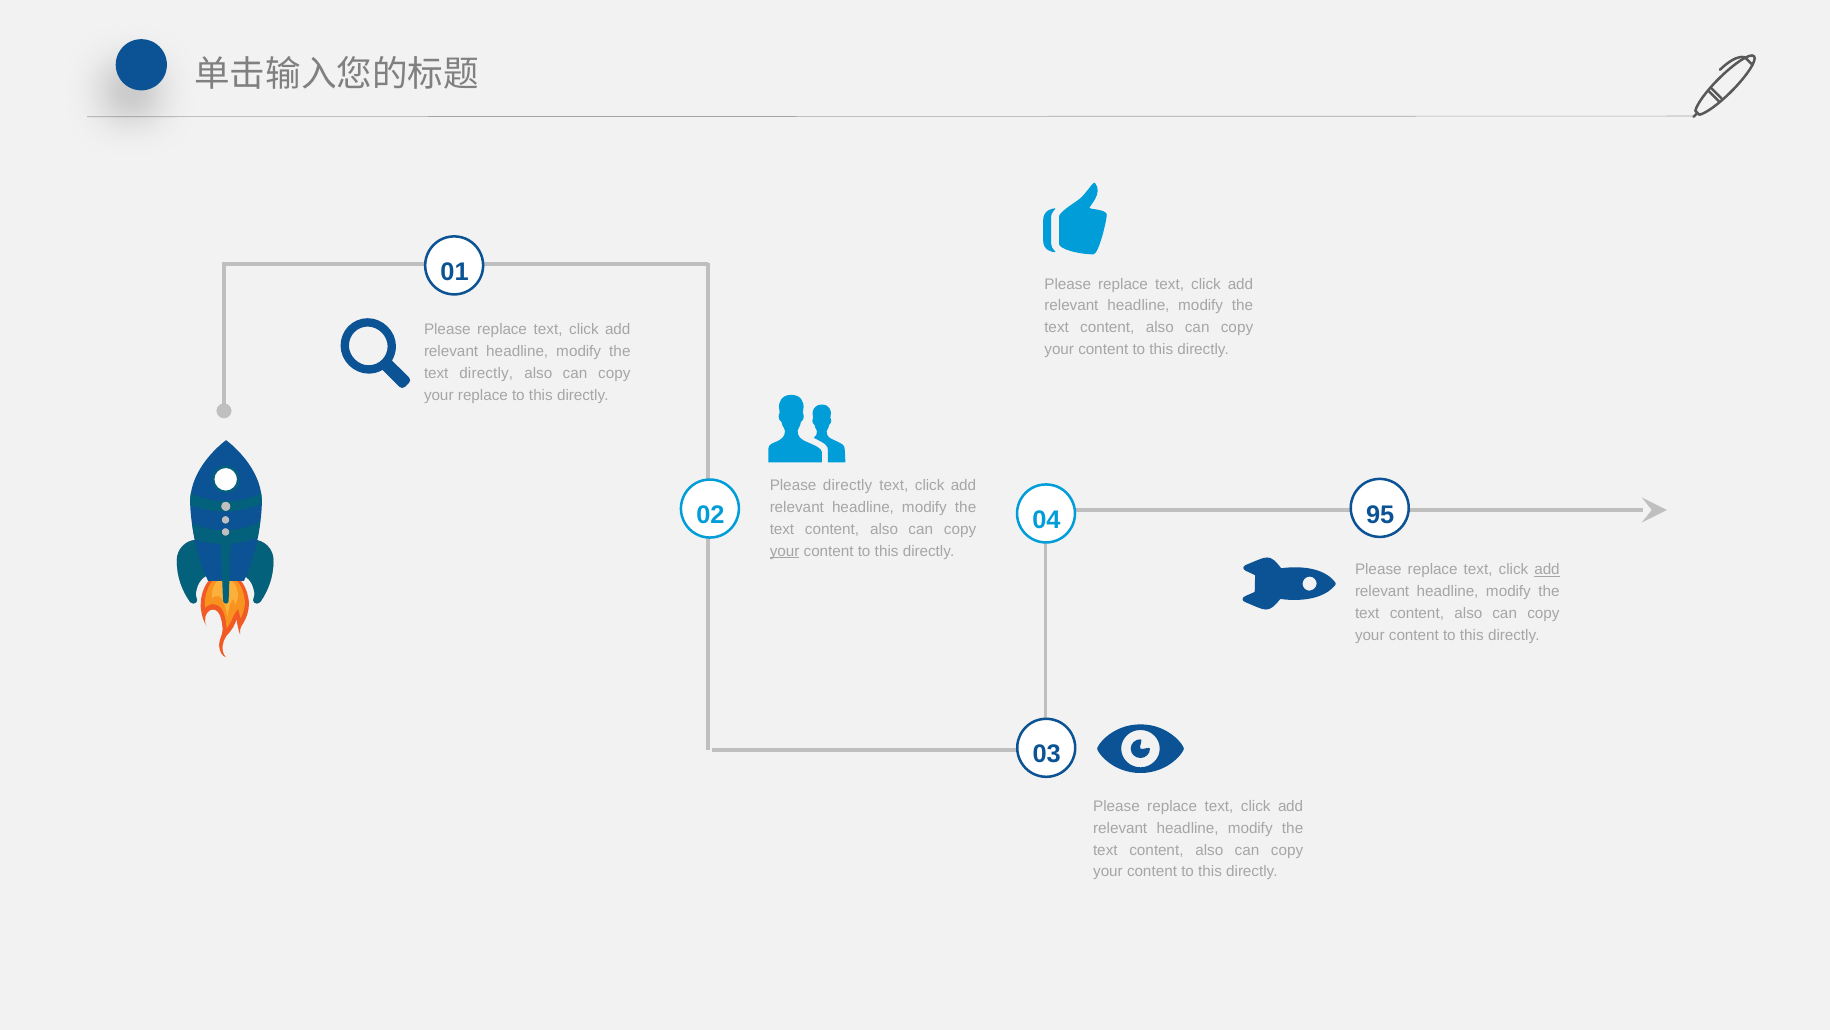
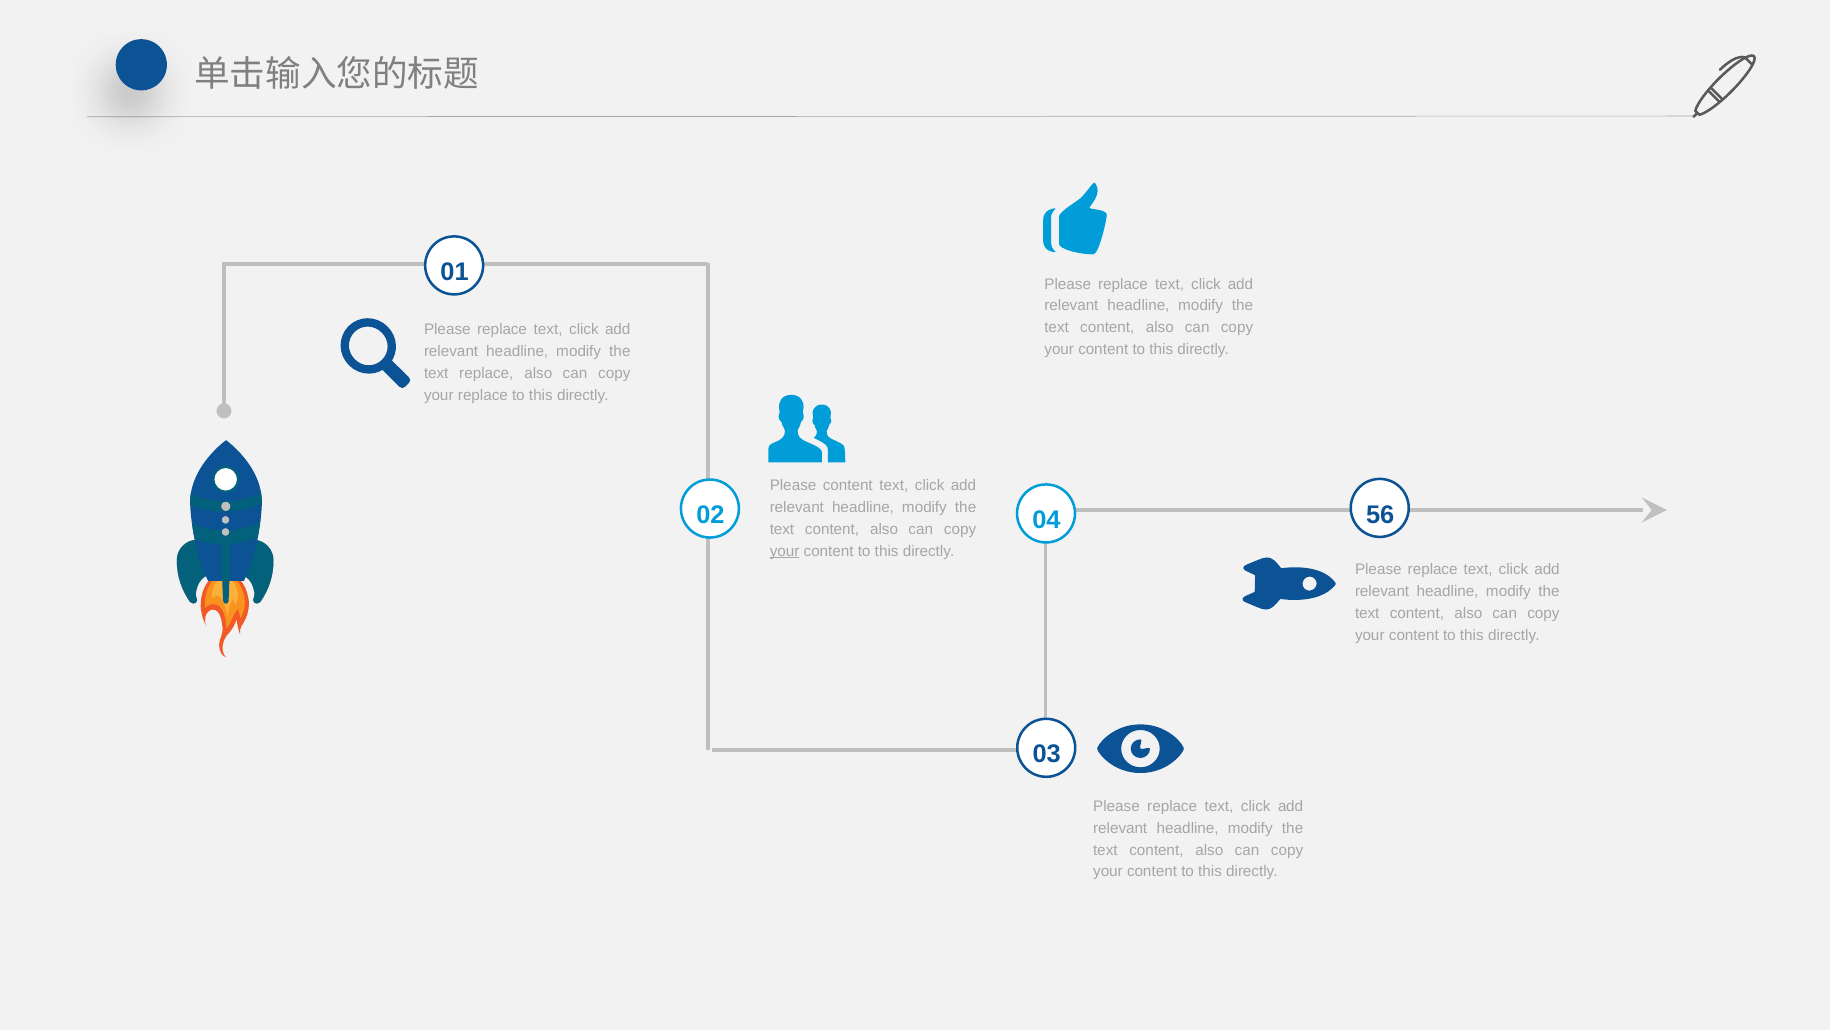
text directly: directly -> replace
Please directly: directly -> content
95: 95 -> 56
add at (1547, 569) underline: present -> none
